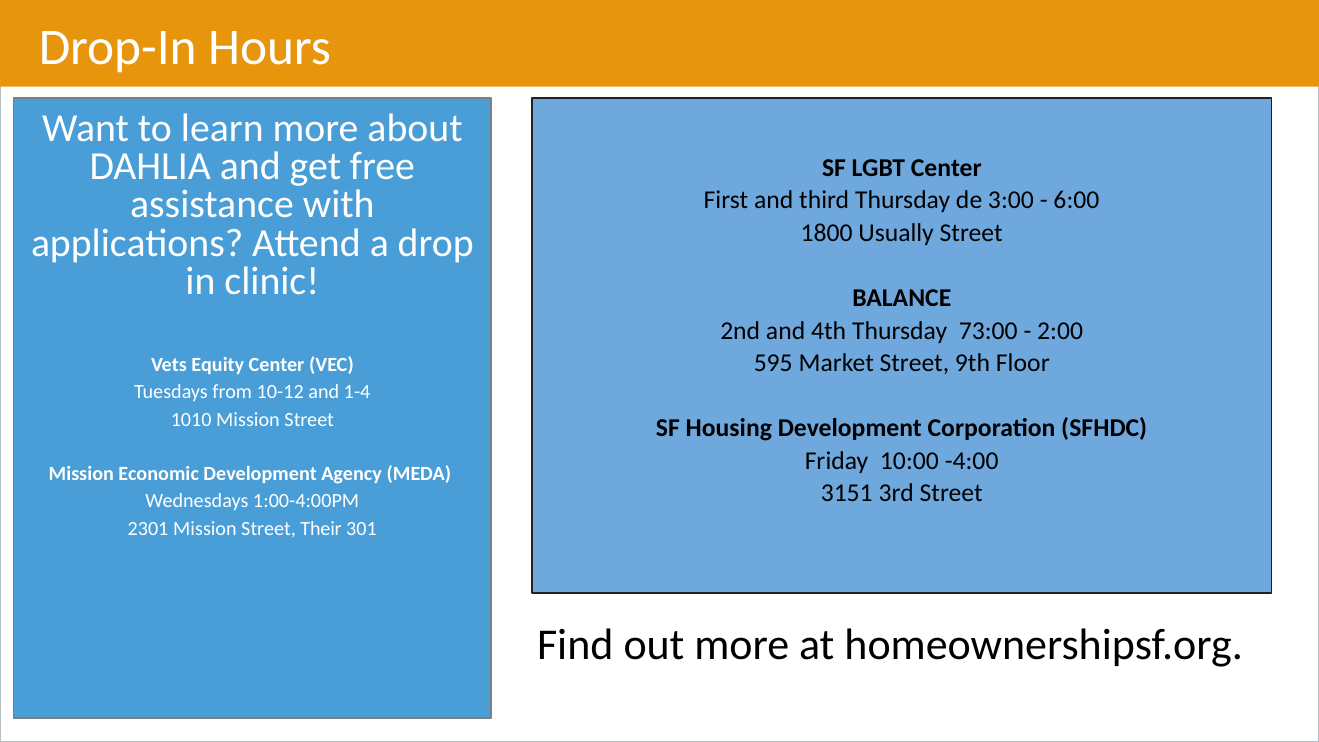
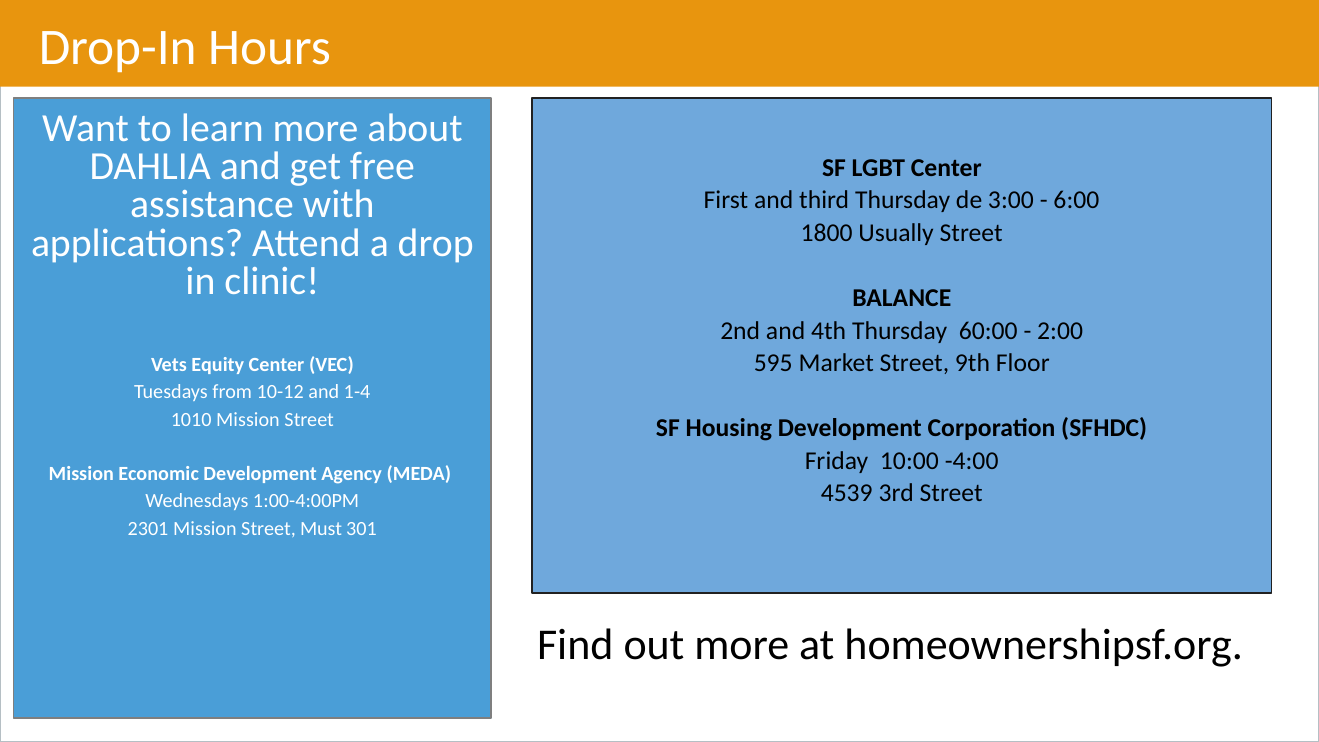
73:00: 73:00 -> 60:00
3151: 3151 -> 4539
Their: Their -> Must
